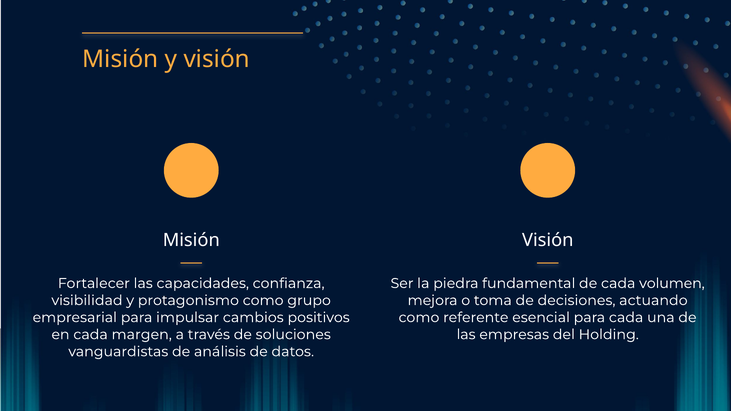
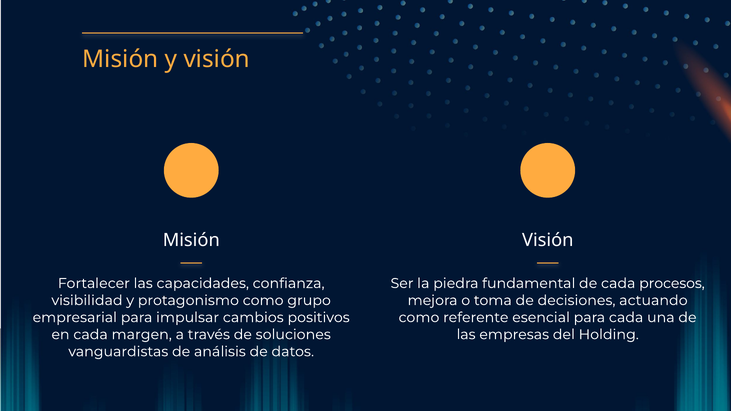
volumen: volumen -> procesos
